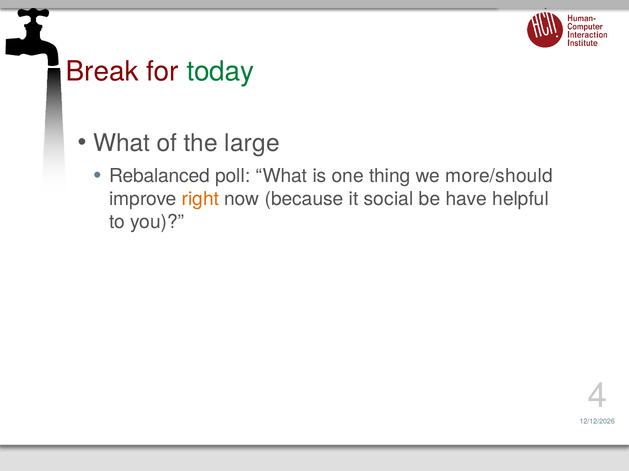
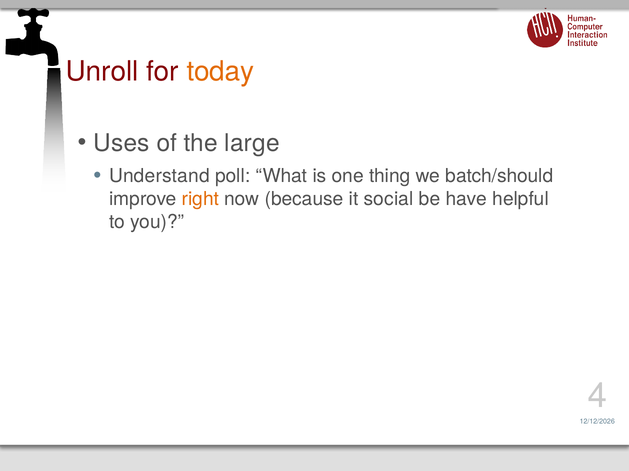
Break: Break -> Unroll
today colour: green -> orange
What at (122, 143): What -> Uses
Rebalanced: Rebalanced -> Understand
more/should: more/should -> batch/should
